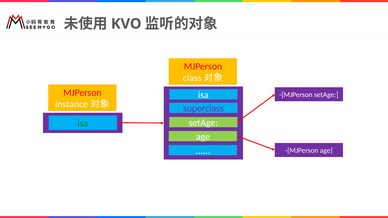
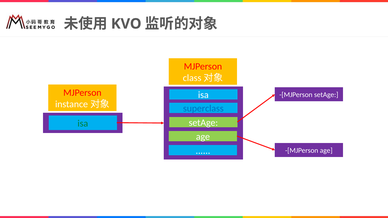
superclass colour: purple -> blue
